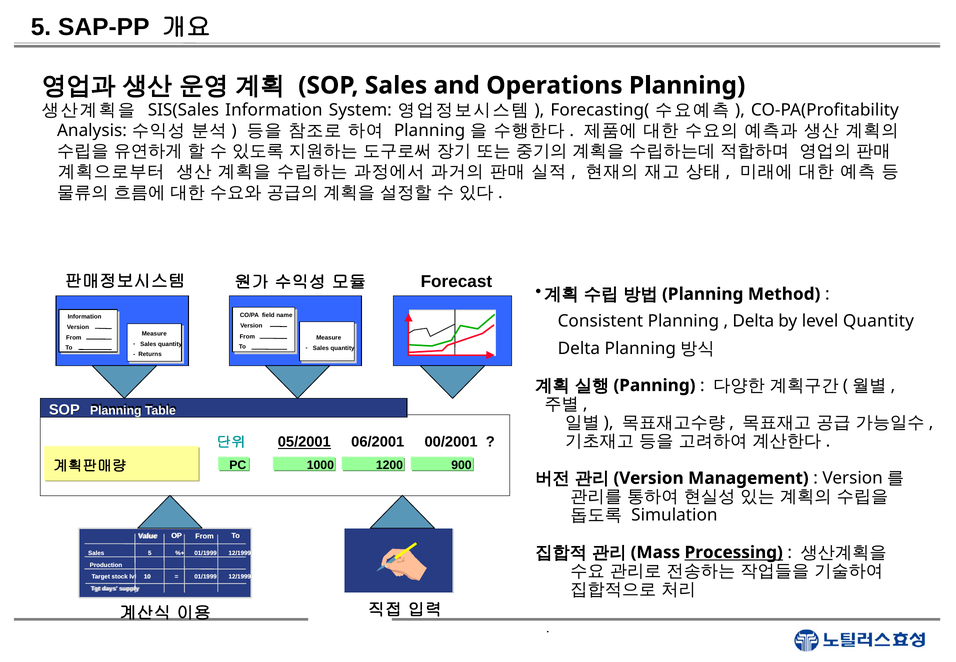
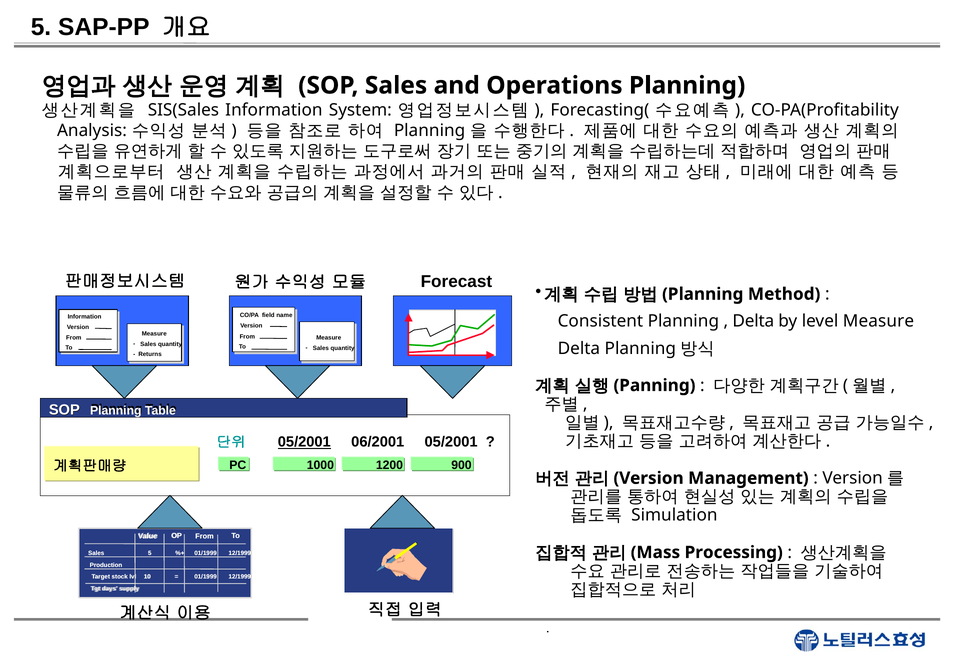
level Quantity: Quantity -> Measure
06/2001 00/2001: 00/2001 -> 05/2001
Processing underline: present -> none
